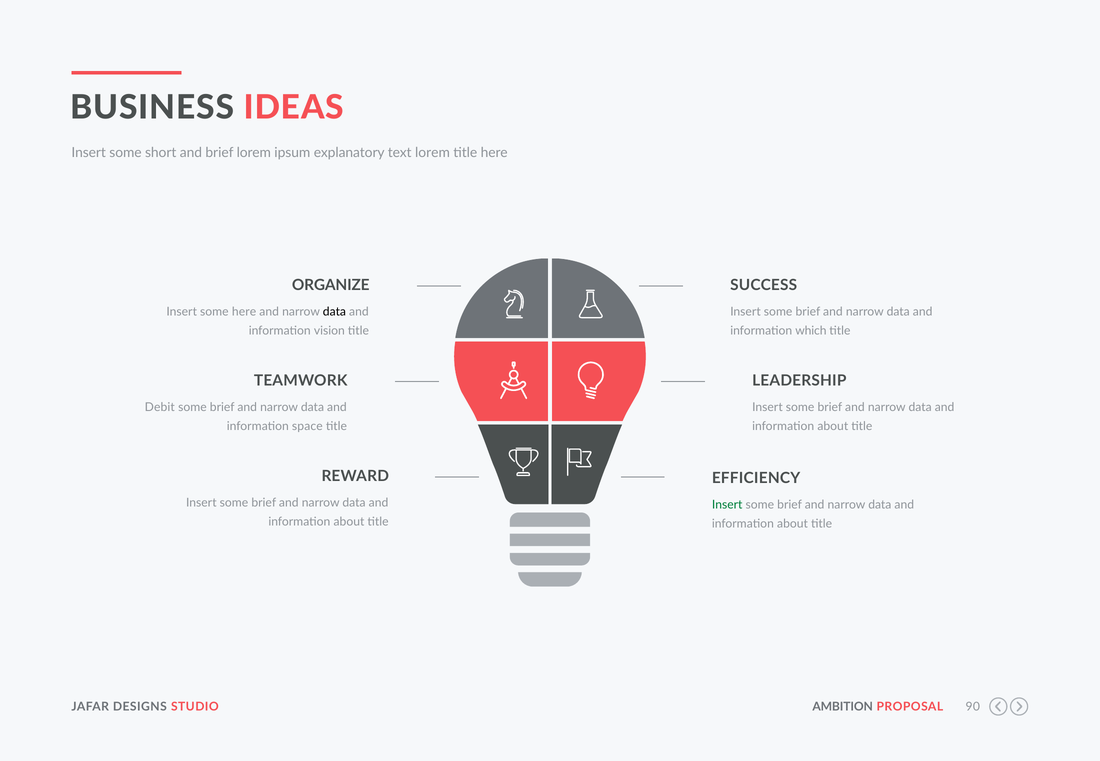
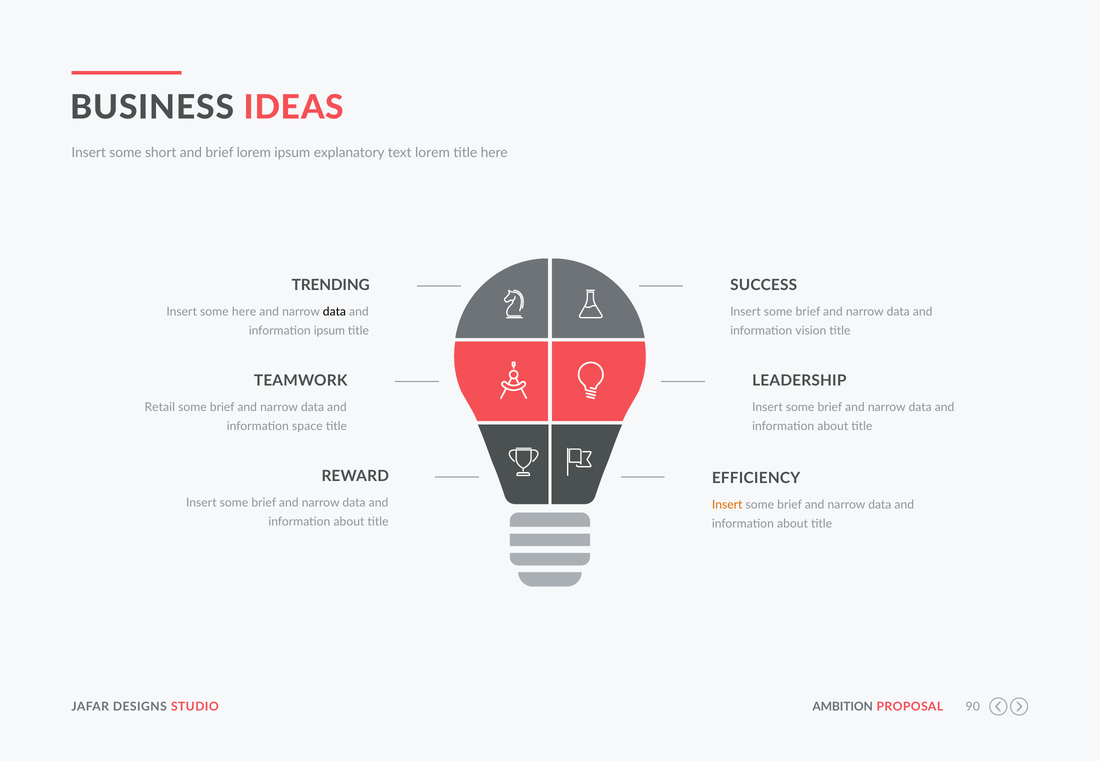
ORGANIZE: ORGANIZE -> TRENDING
information vision: vision -> ipsum
which: which -> vision
Debit: Debit -> Retail
Insert at (727, 505) colour: green -> orange
